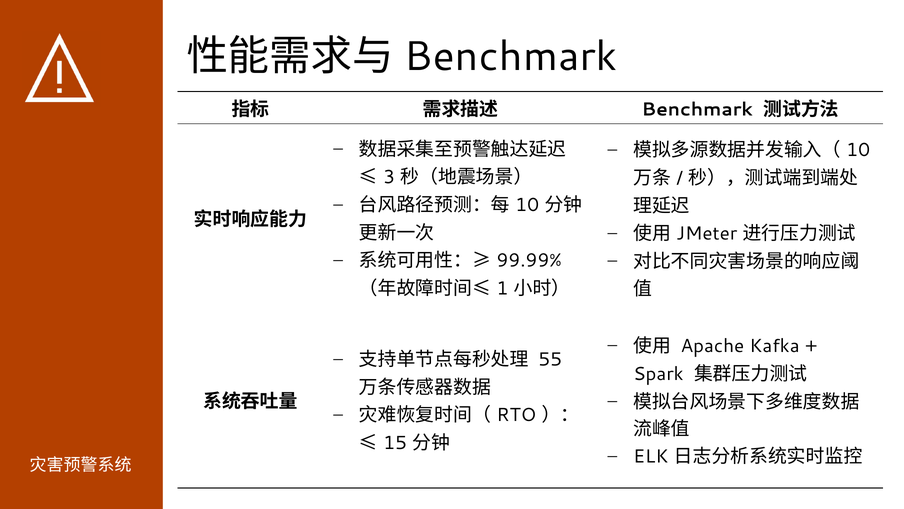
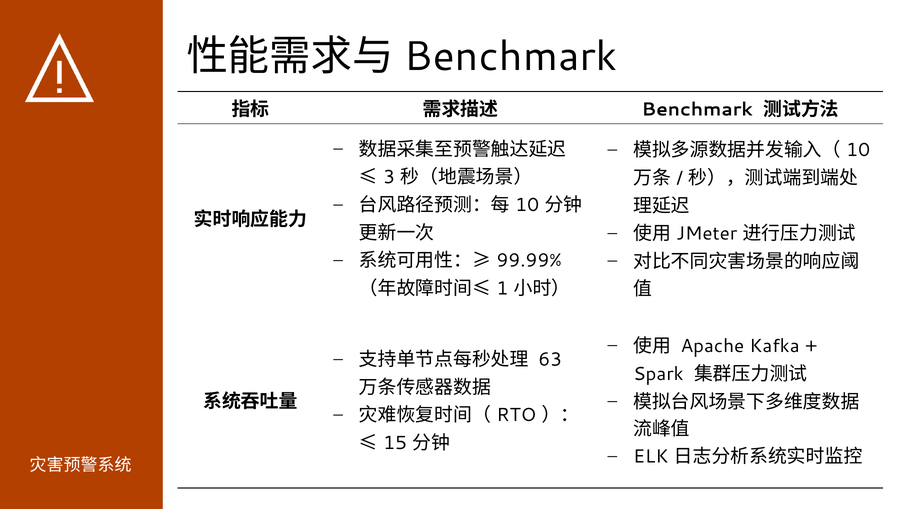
55: 55 -> 63
